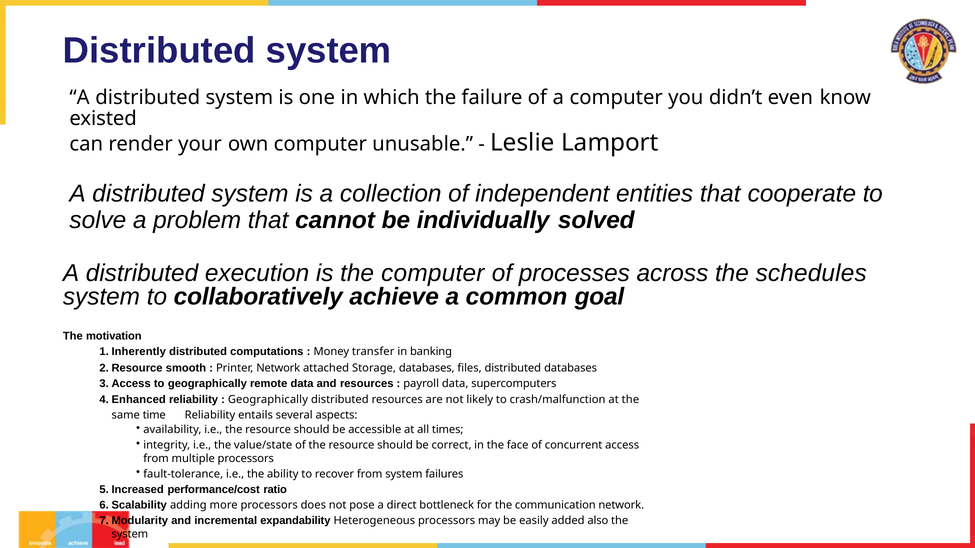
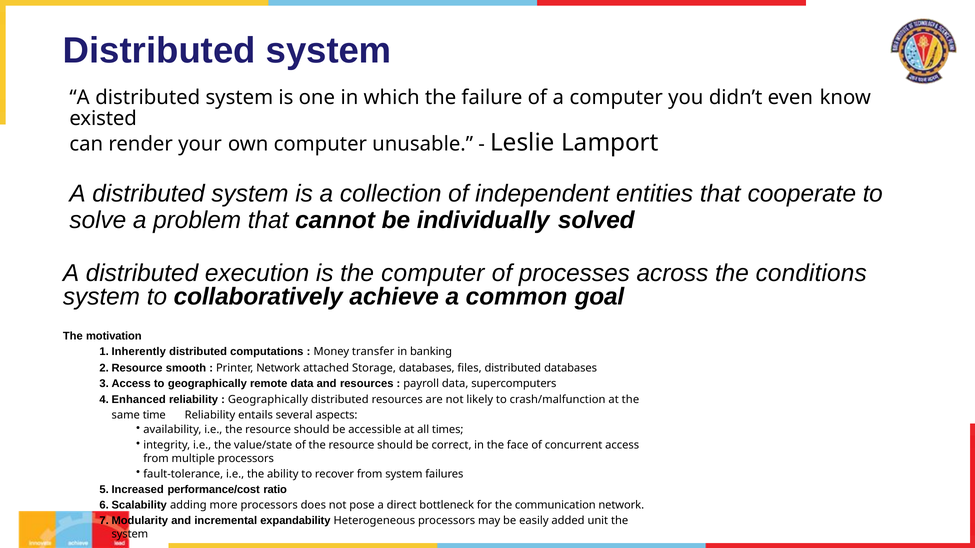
schedules: schedules -> conditions
also: also -> unit
